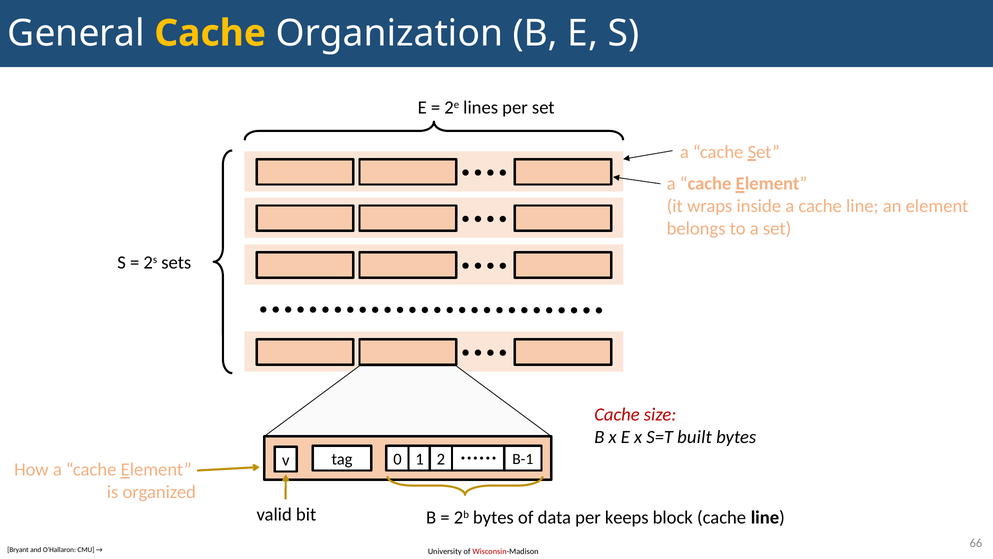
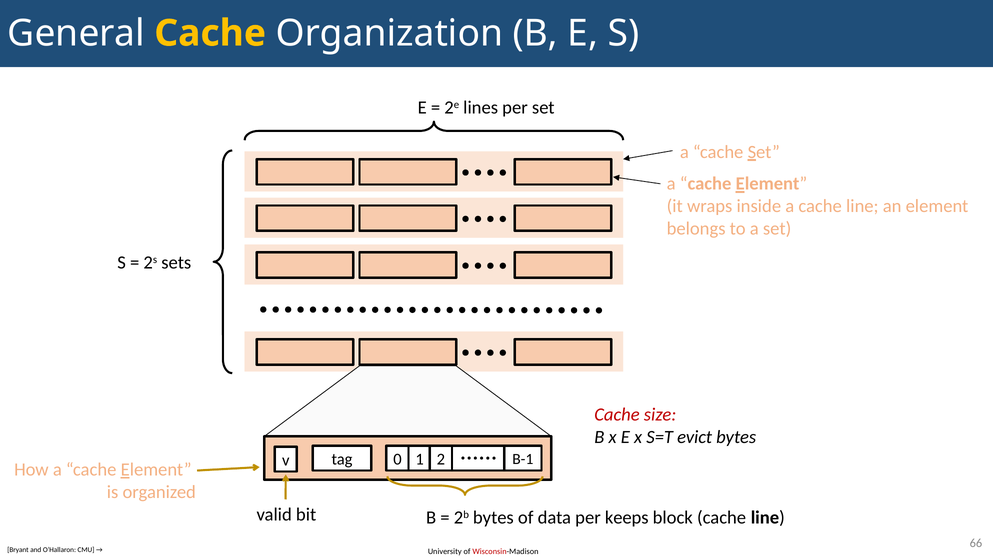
built: built -> evict
